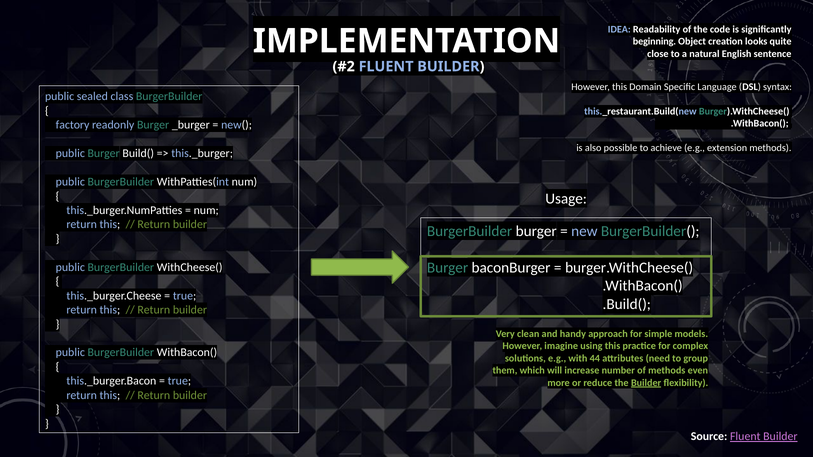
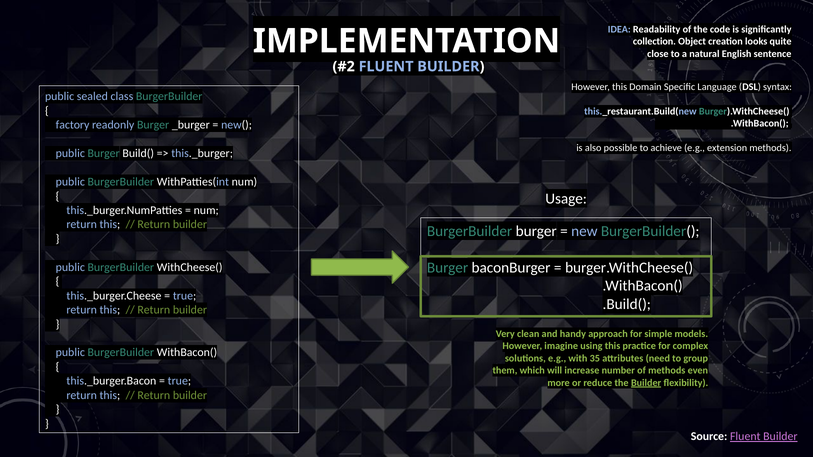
beginning: beginning -> collection
44: 44 -> 35
